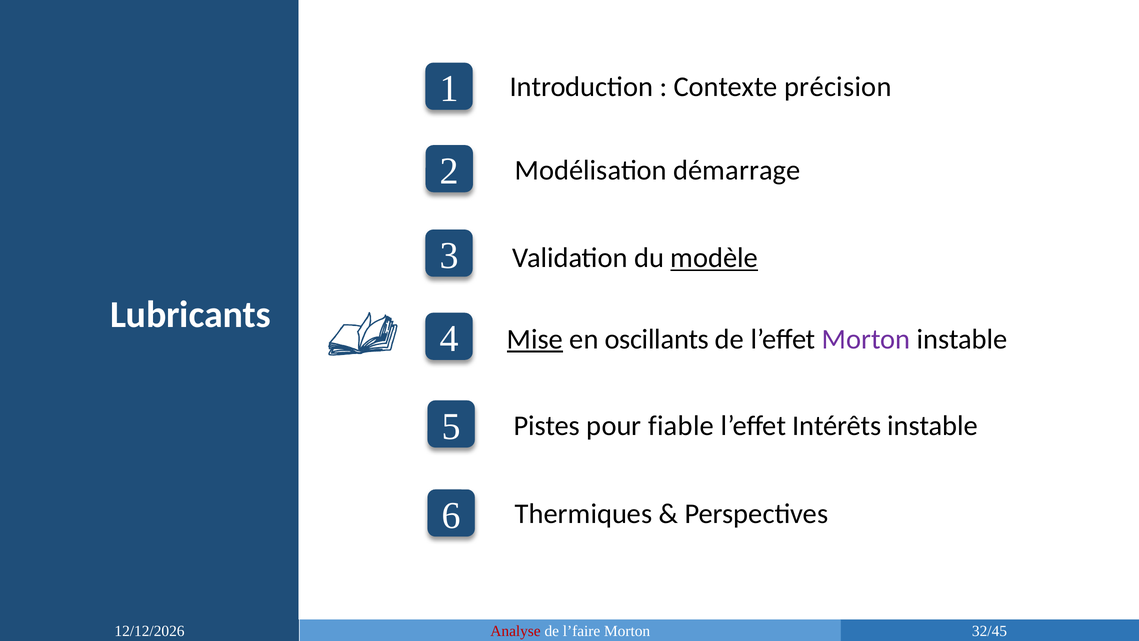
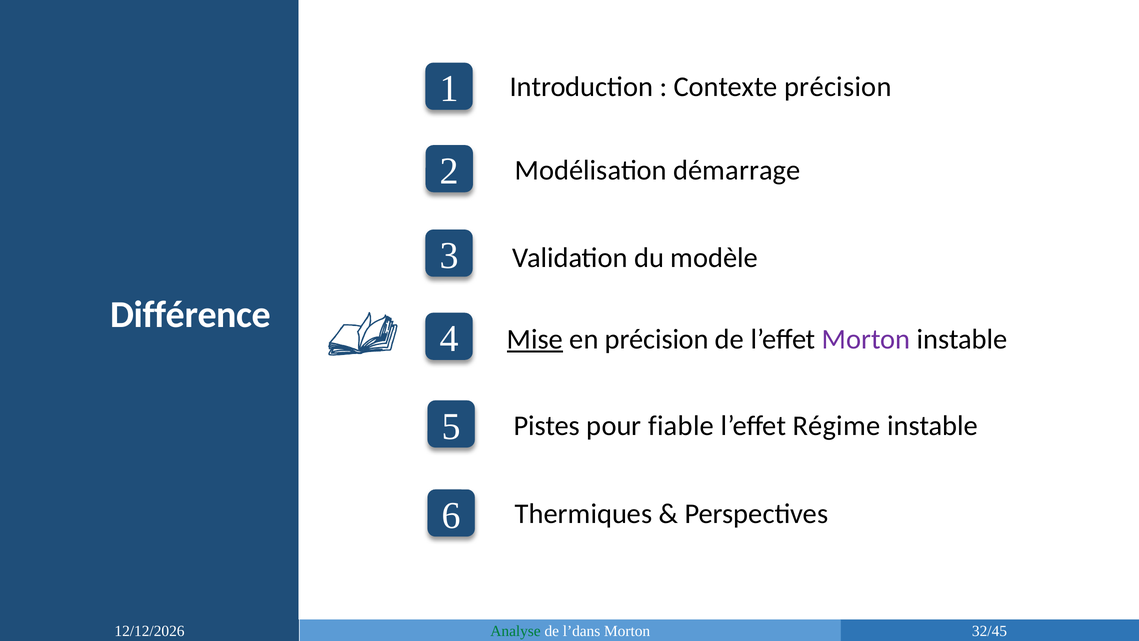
modèle underline: present -> none
Lubricants: Lubricants -> Différence
en oscillants: oscillants -> précision
Intérêts: Intérêts -> Régime
Analyse colour: red -> green
l’faire: l’faire -> l’dans
